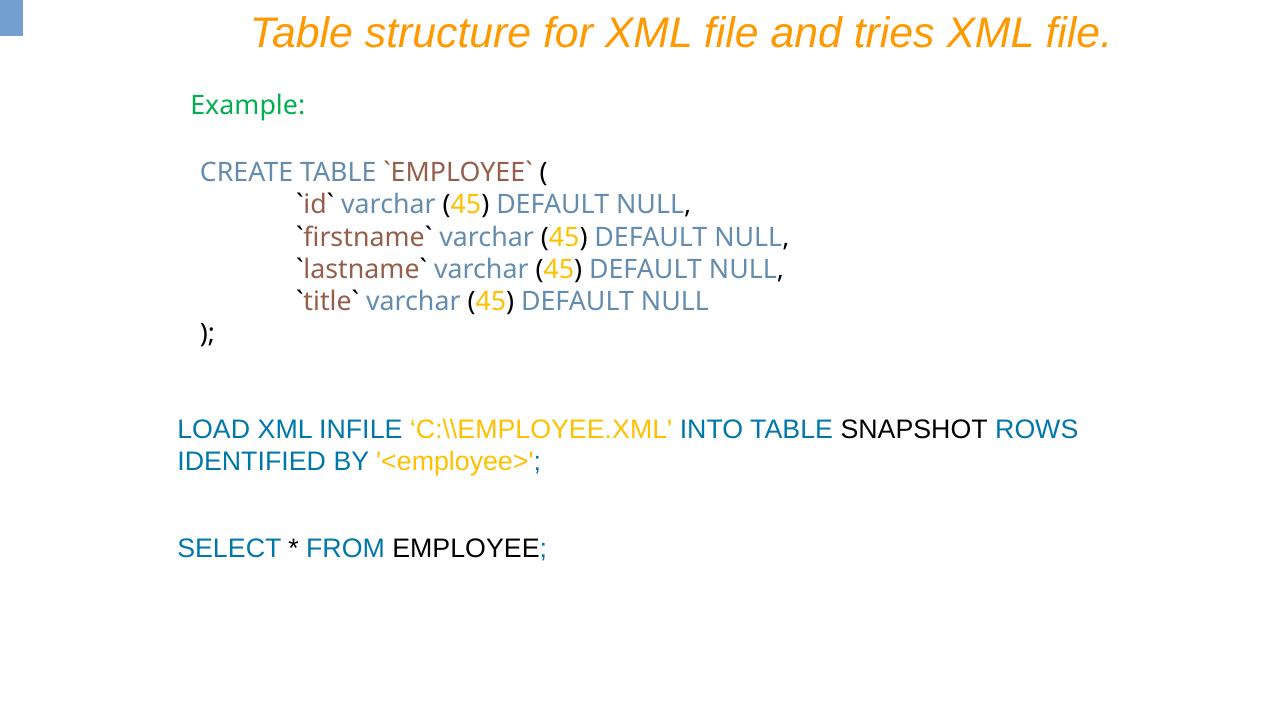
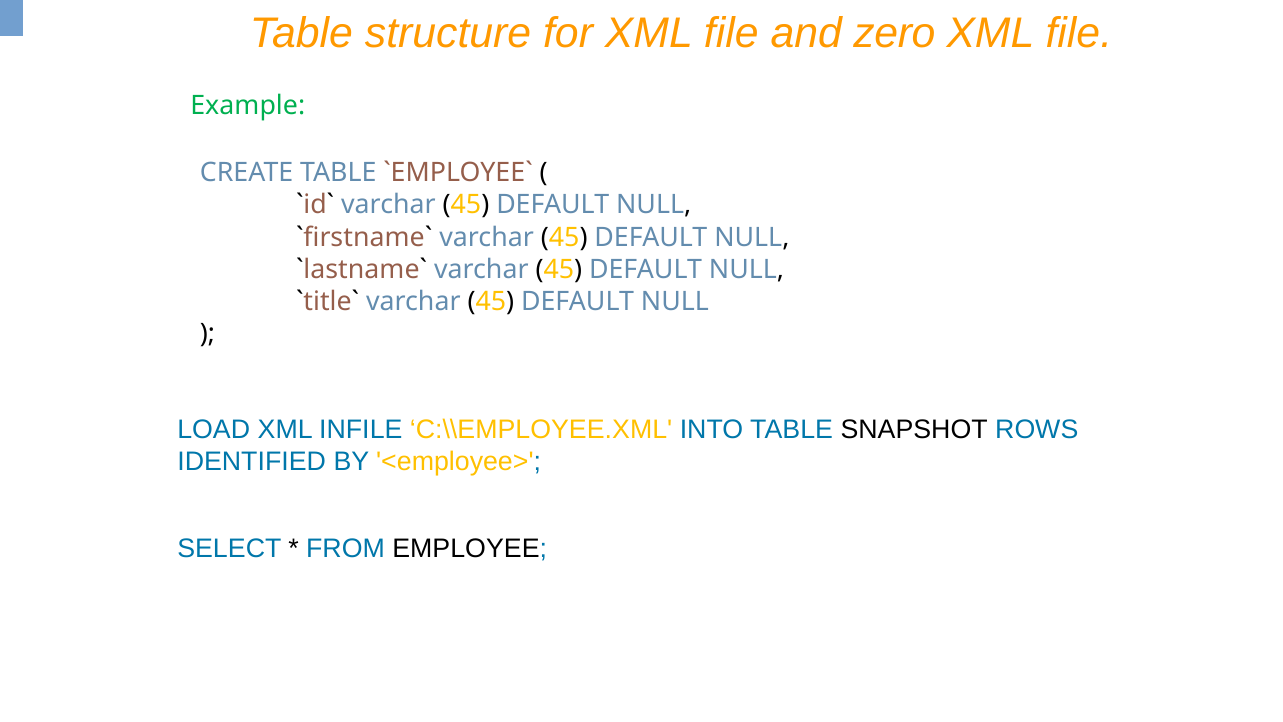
tries: tries -> zero
